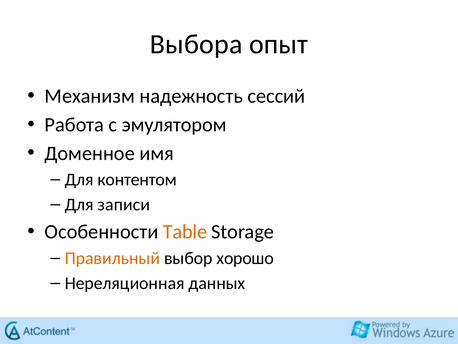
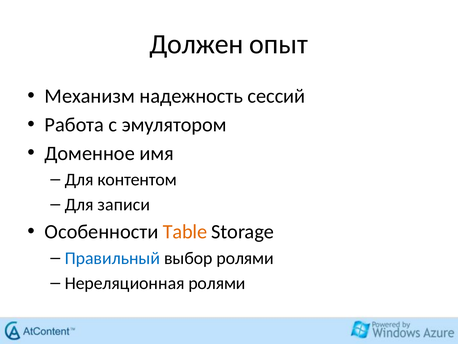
Выбора: Выбора -> Должен
Правильный colour: orange -> blue
выбор хорошо: хорошо -> ролями
Нереляционная данных: данных -> ролями
